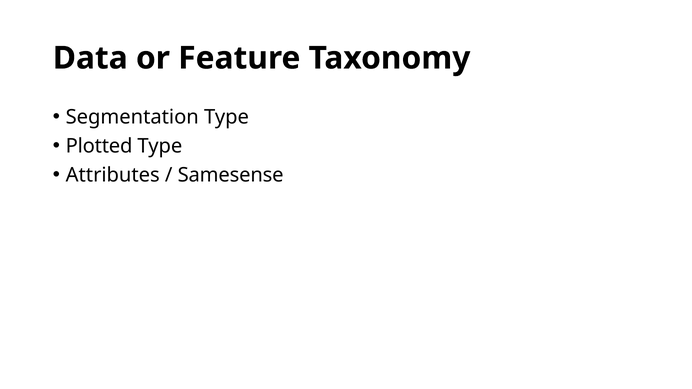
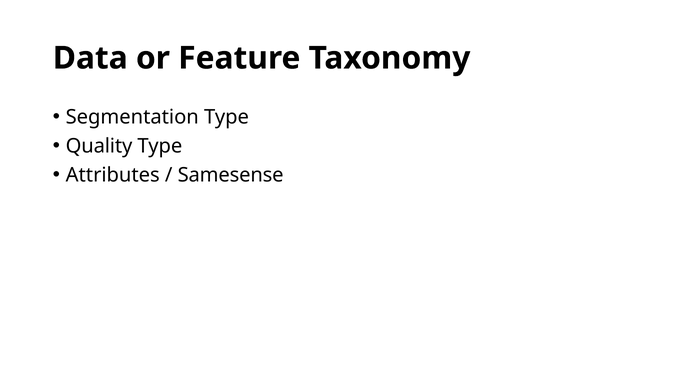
Plotted: Plotted -> Quality
